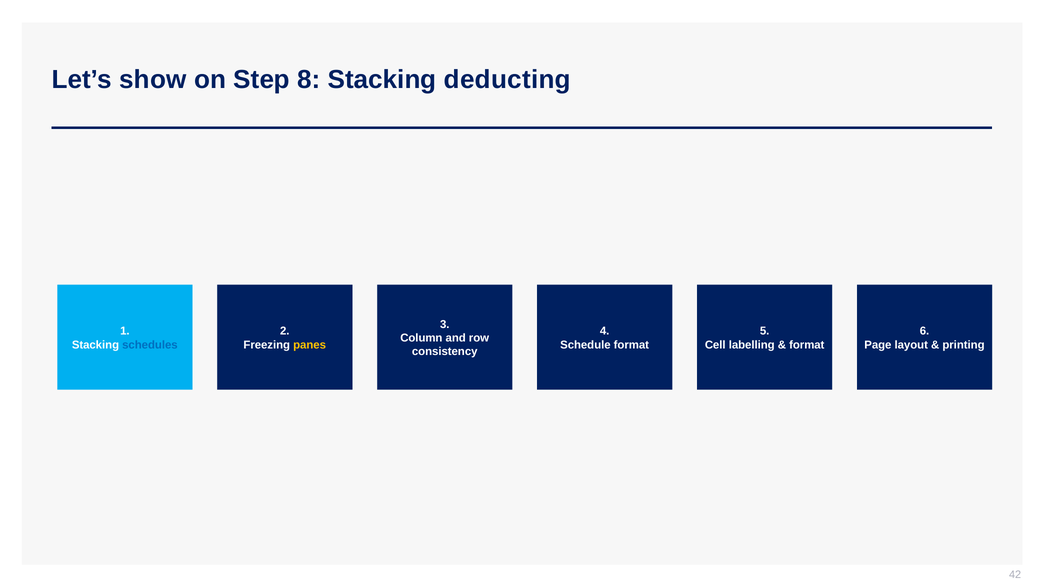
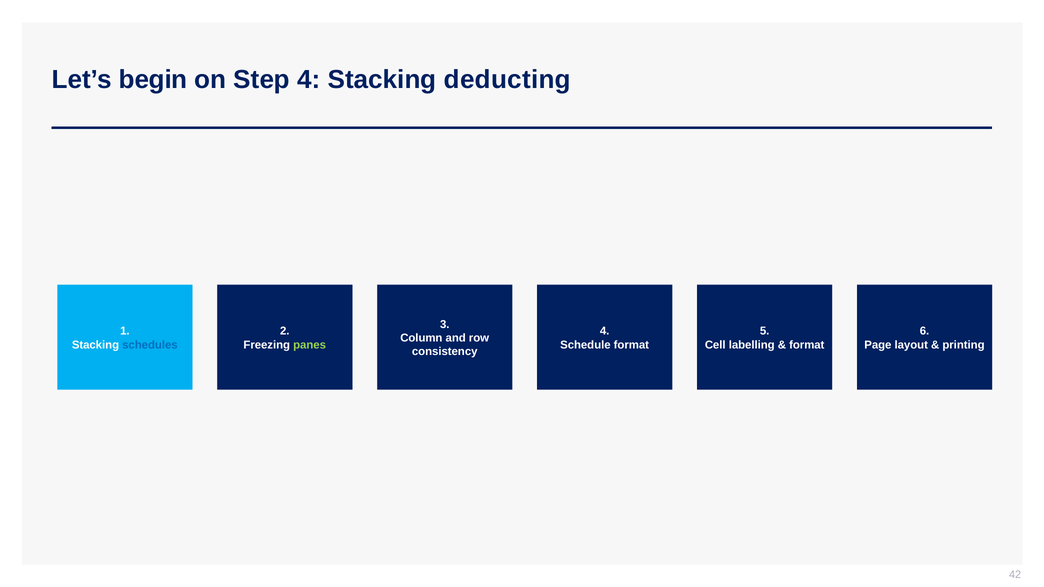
show: show -> begin
Step 8: 8 -> 4
panes colour: yellow -> light green
